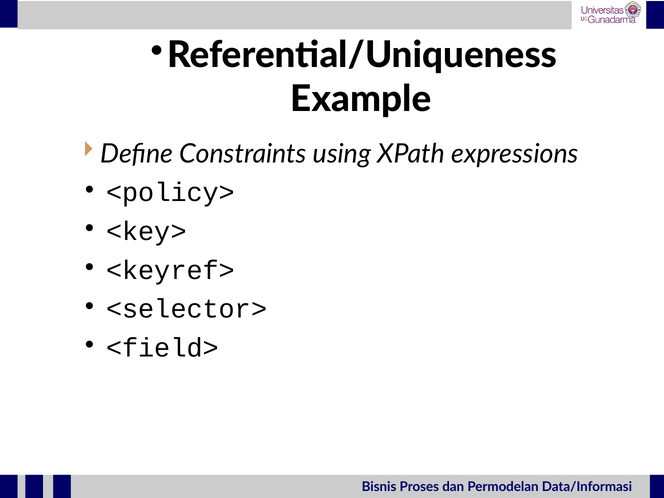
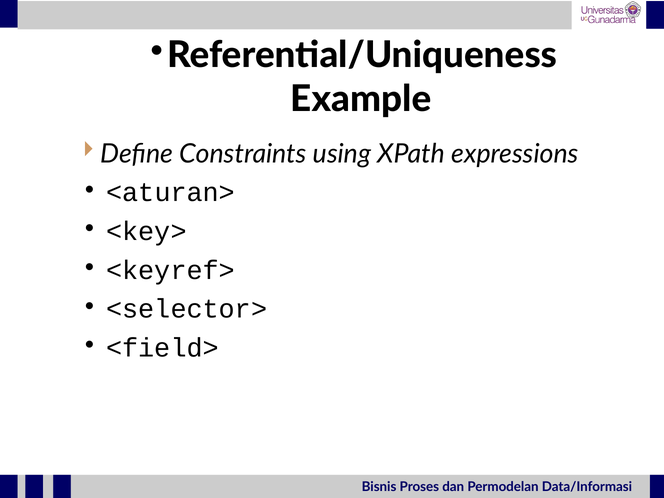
<policy>: <policy> -> <aturan>
